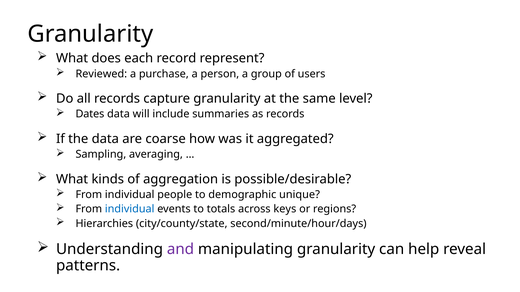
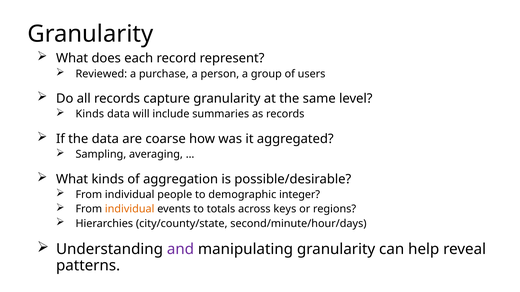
Dates at (90, 114): Dates -> Kinds
unique: unique -> integer
individual at (130, 209) colour: blue -> orange
